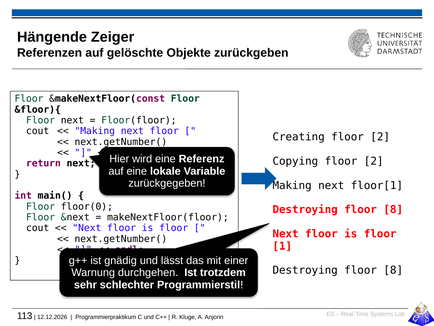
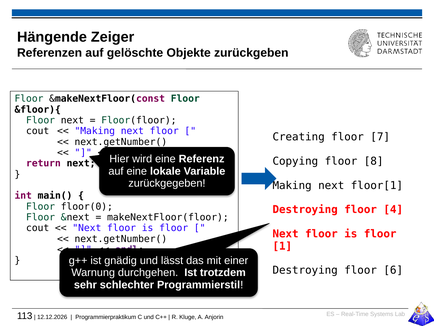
Creating floor 2: 2 -> 7
Copying floor 2: 2 -> 8
8 at (393, 209): 8 -> 4
8 at (393, 270): 8 -> 6
